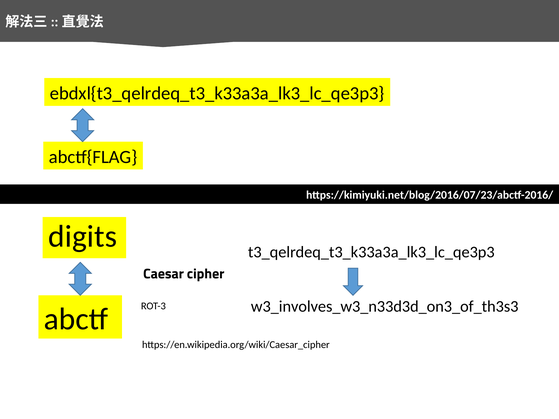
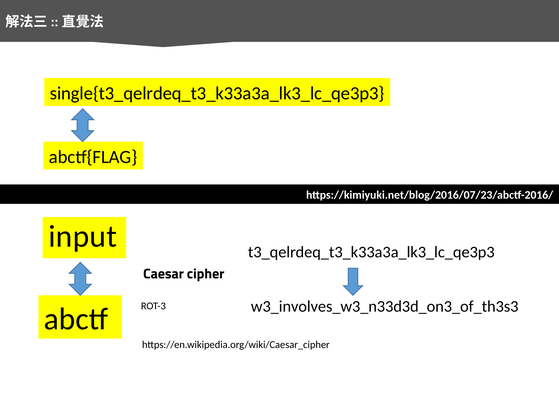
ebdxl{t3_qelrdeq_t3_k33a3a_lk3_lc_qe3p3: ebdxl{t3_qelrdeq_t3_k33a3a_lk3_lc_qe3p3 -> single{t3_qelrdeq_t3_k33a3a_lk3_lc_qe3p3
digits: digits -> input
